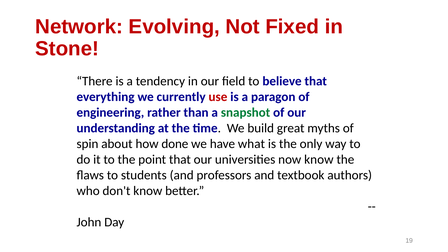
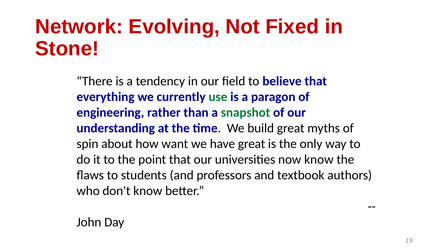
use colour: red -> green
done: done -> want
have what: what -> great
